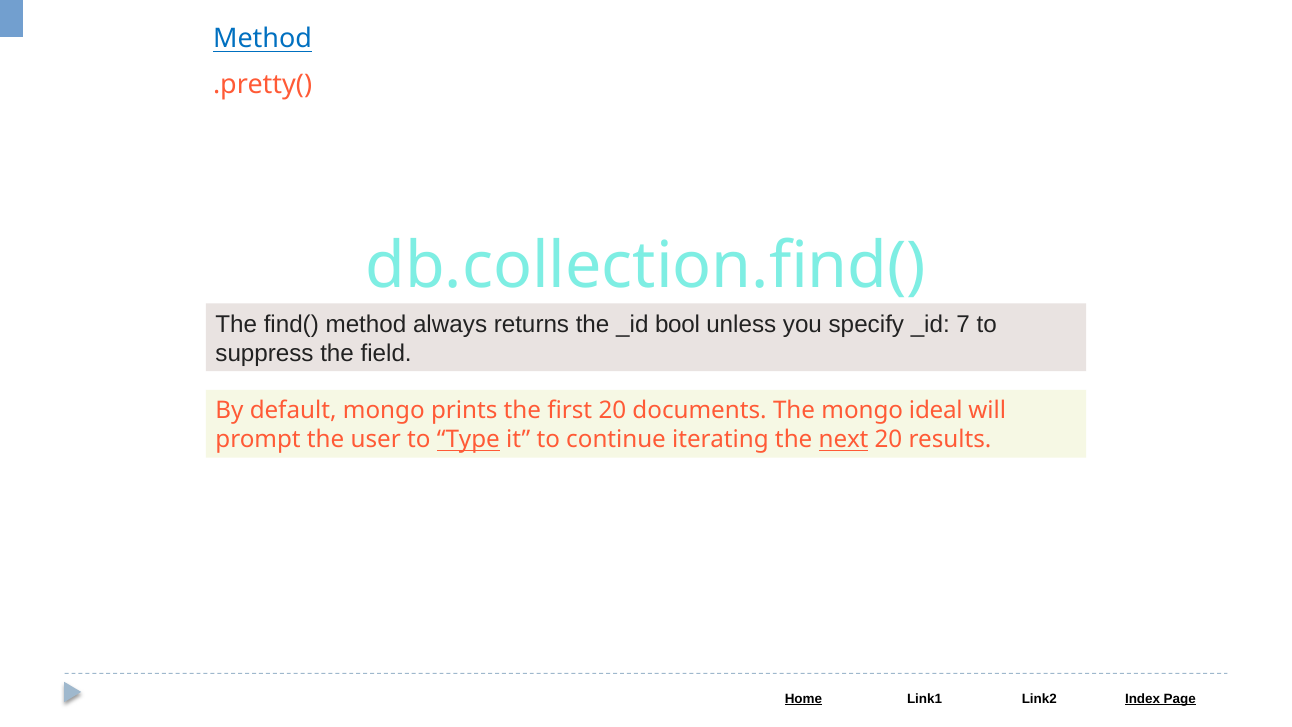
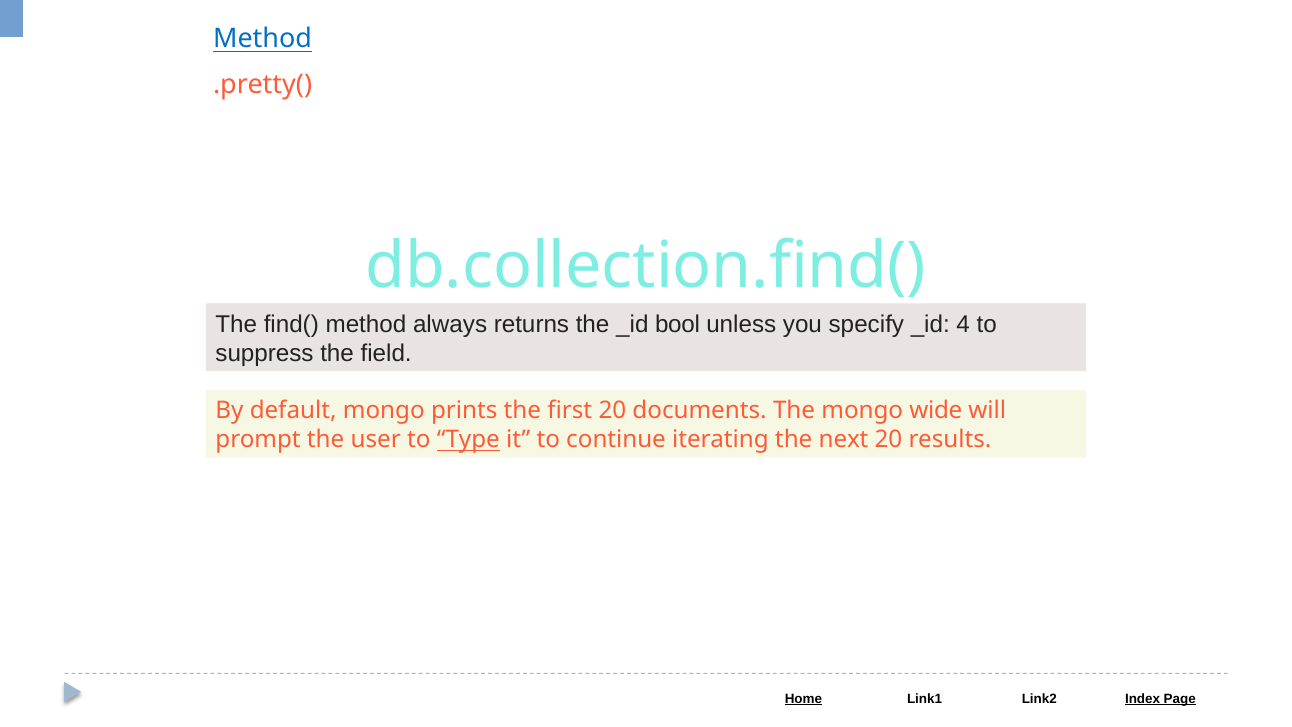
7: 7 -> 4
ideal: ideal -> wide
next underline: present -> none
